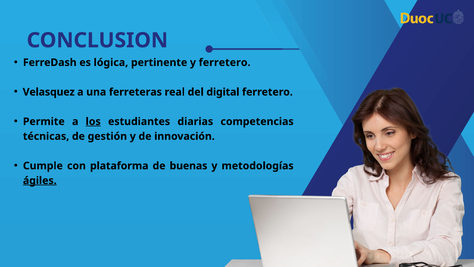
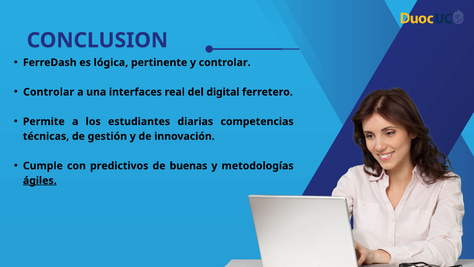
y ferretero: ferretero -> controlar
Velasquez at (49, 92): Velasquez -> Controlar
ferreteras: ferreteras -> interfaces
los underline: present -> none
plataforma: plataforma -> predictivos
